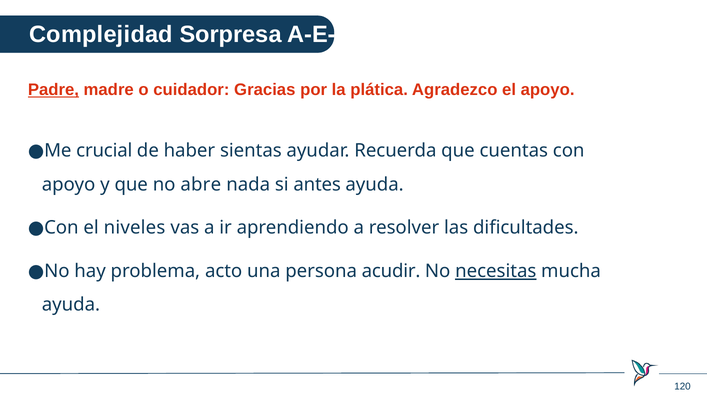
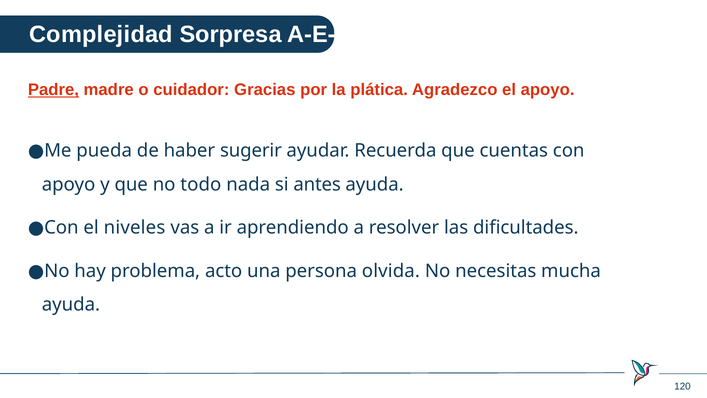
crucial: crucial -> pueda
sientas: sientas -> sugerir
abre: abre -> todo
acudir: acudir -> olvida
necesitas underline: present -> none
